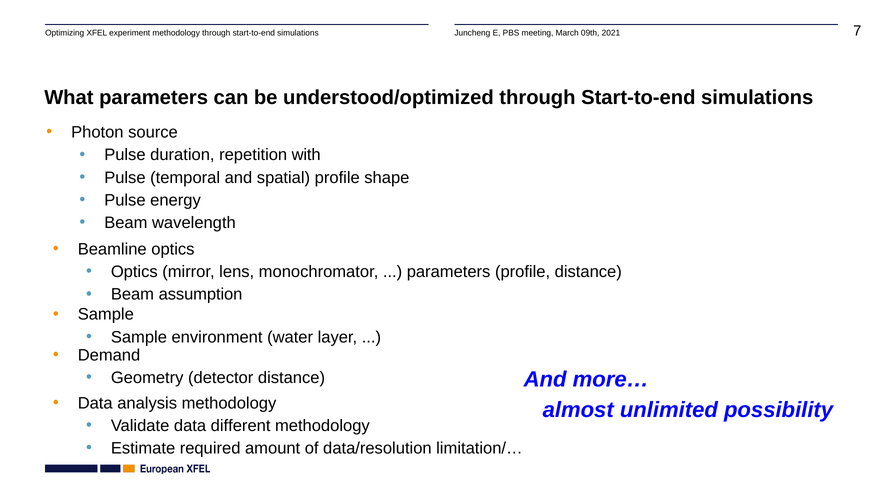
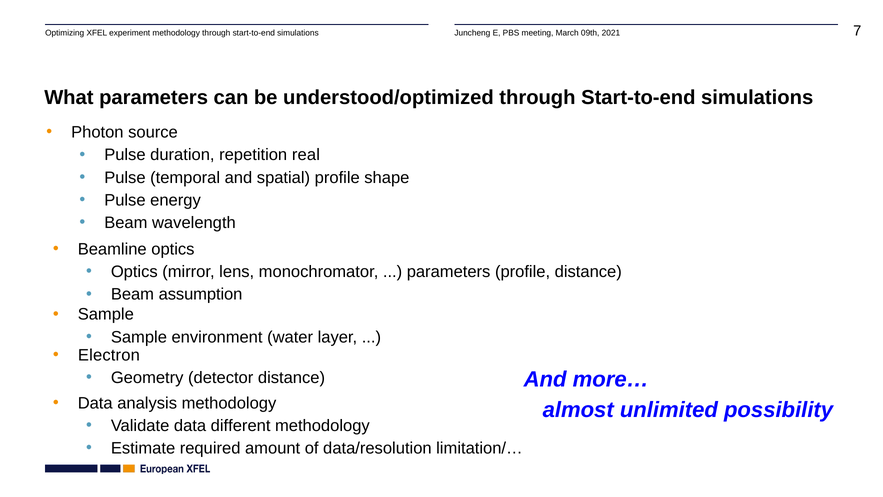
with: with -> real
Demand: Demand -> Electron
